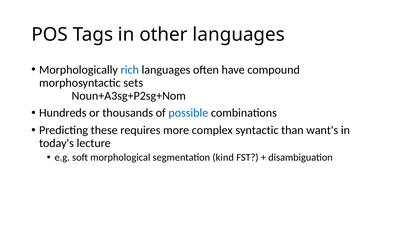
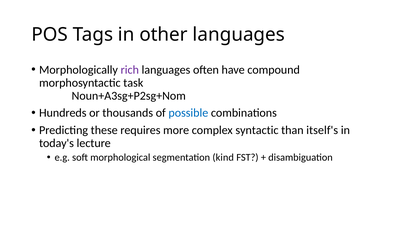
rich colour: blue -> purple
sets: sets -> task
want's: want's -> itself's
